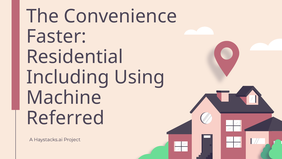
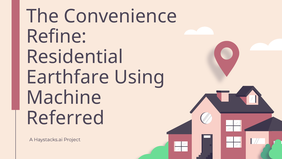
Faster: Faster -> Refine
Including: Including -> Earthfare
